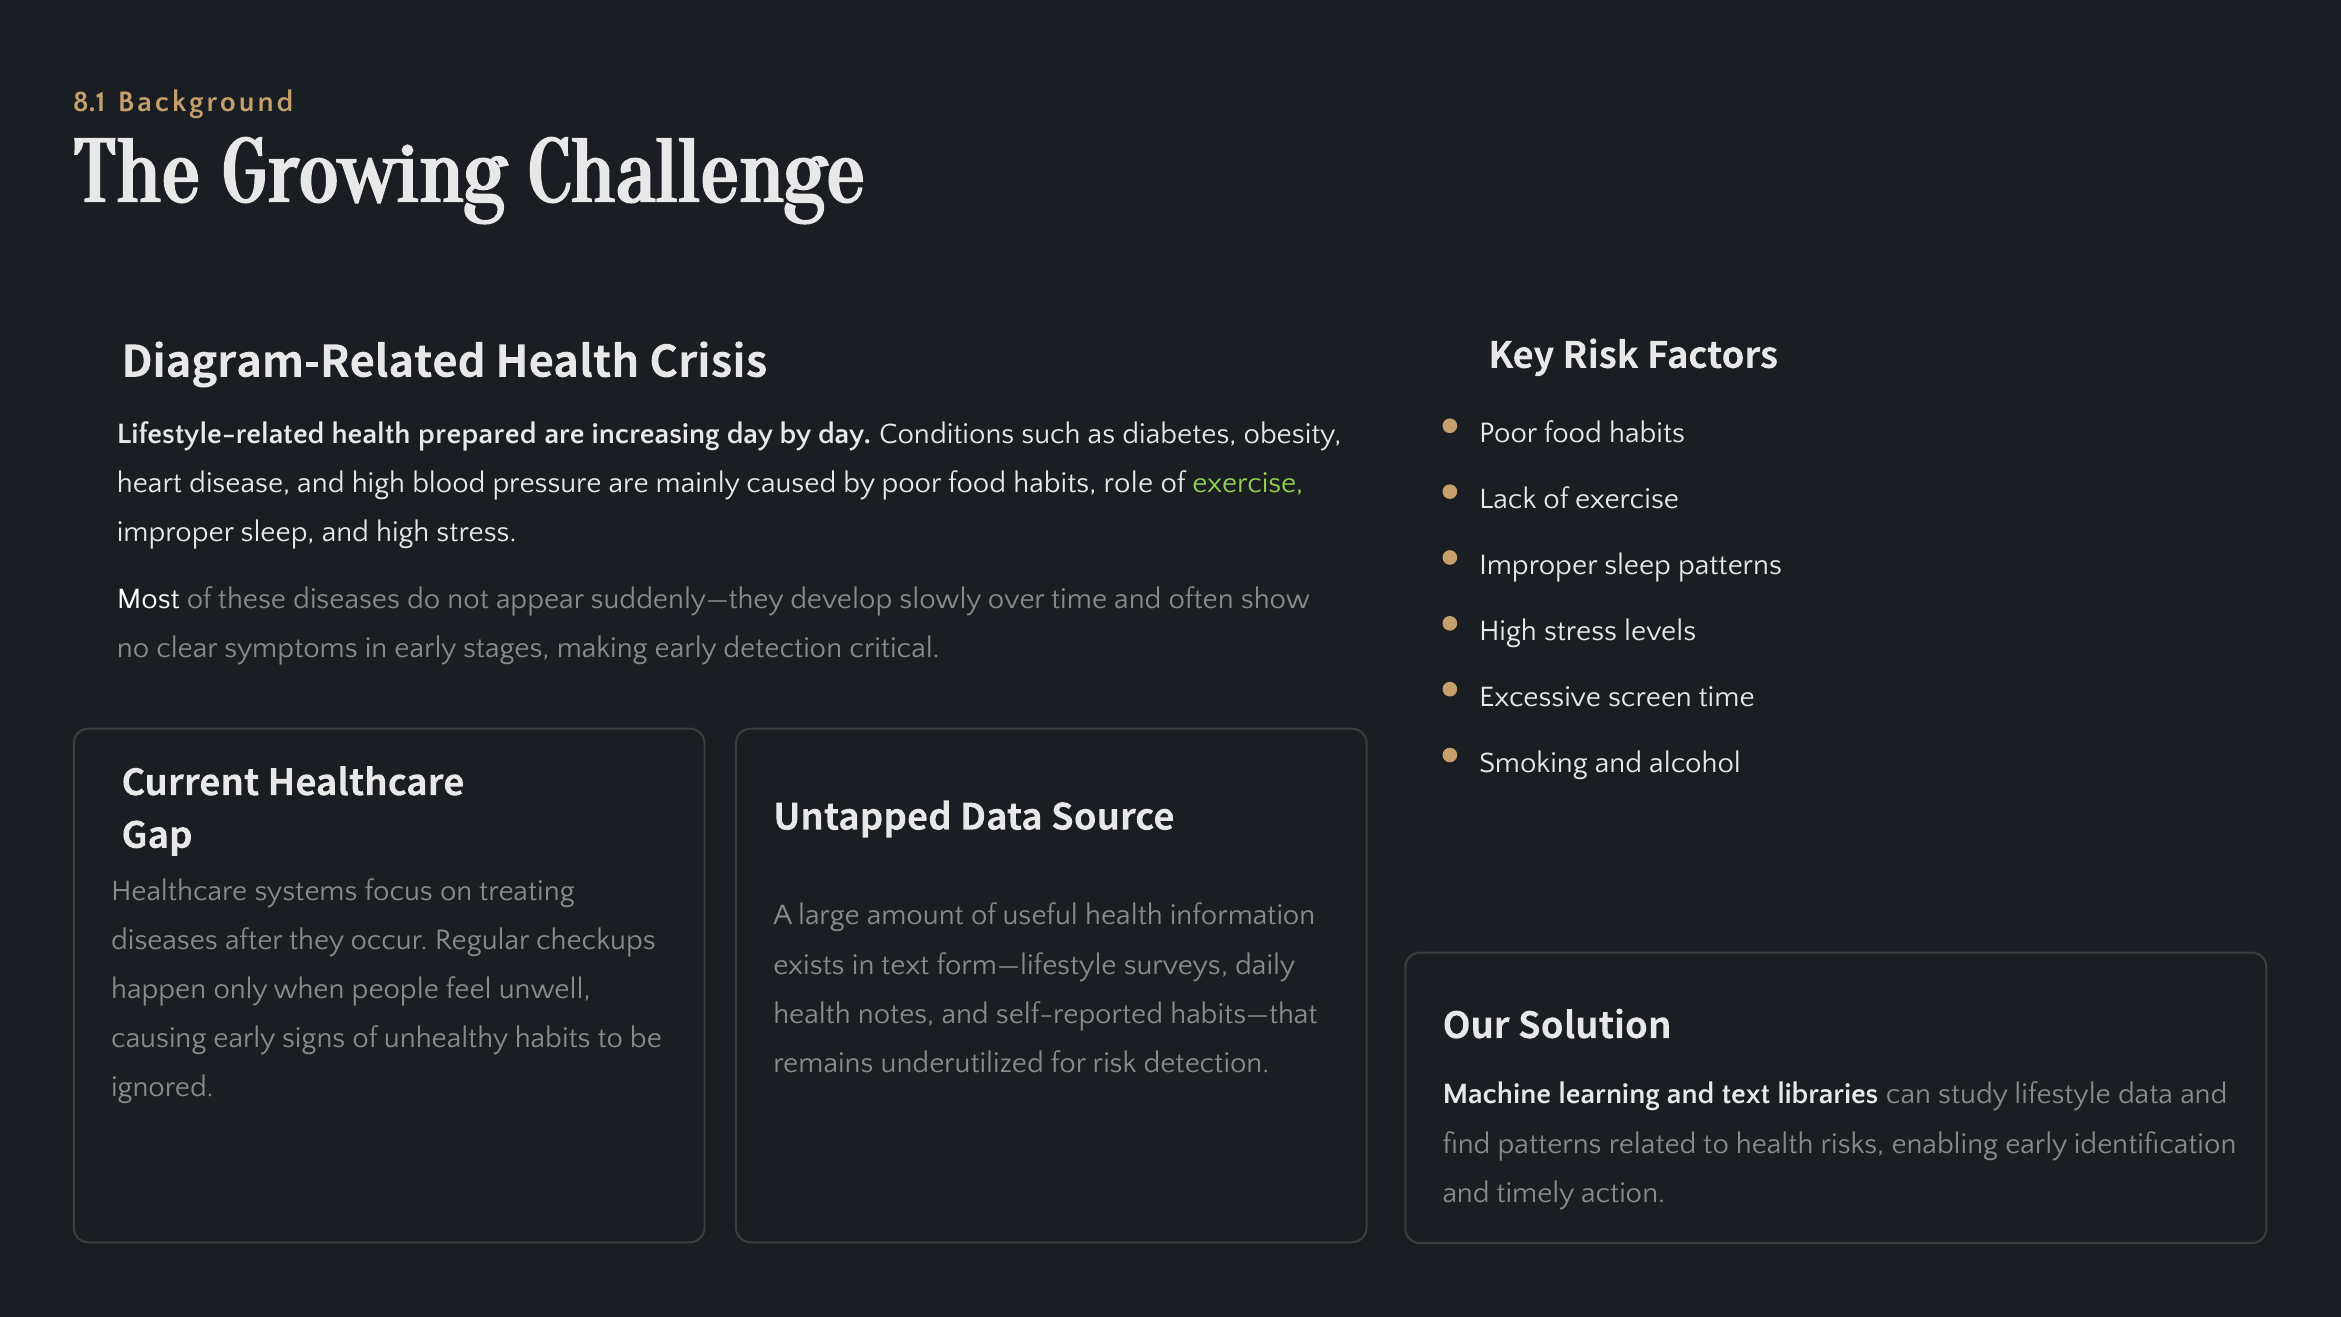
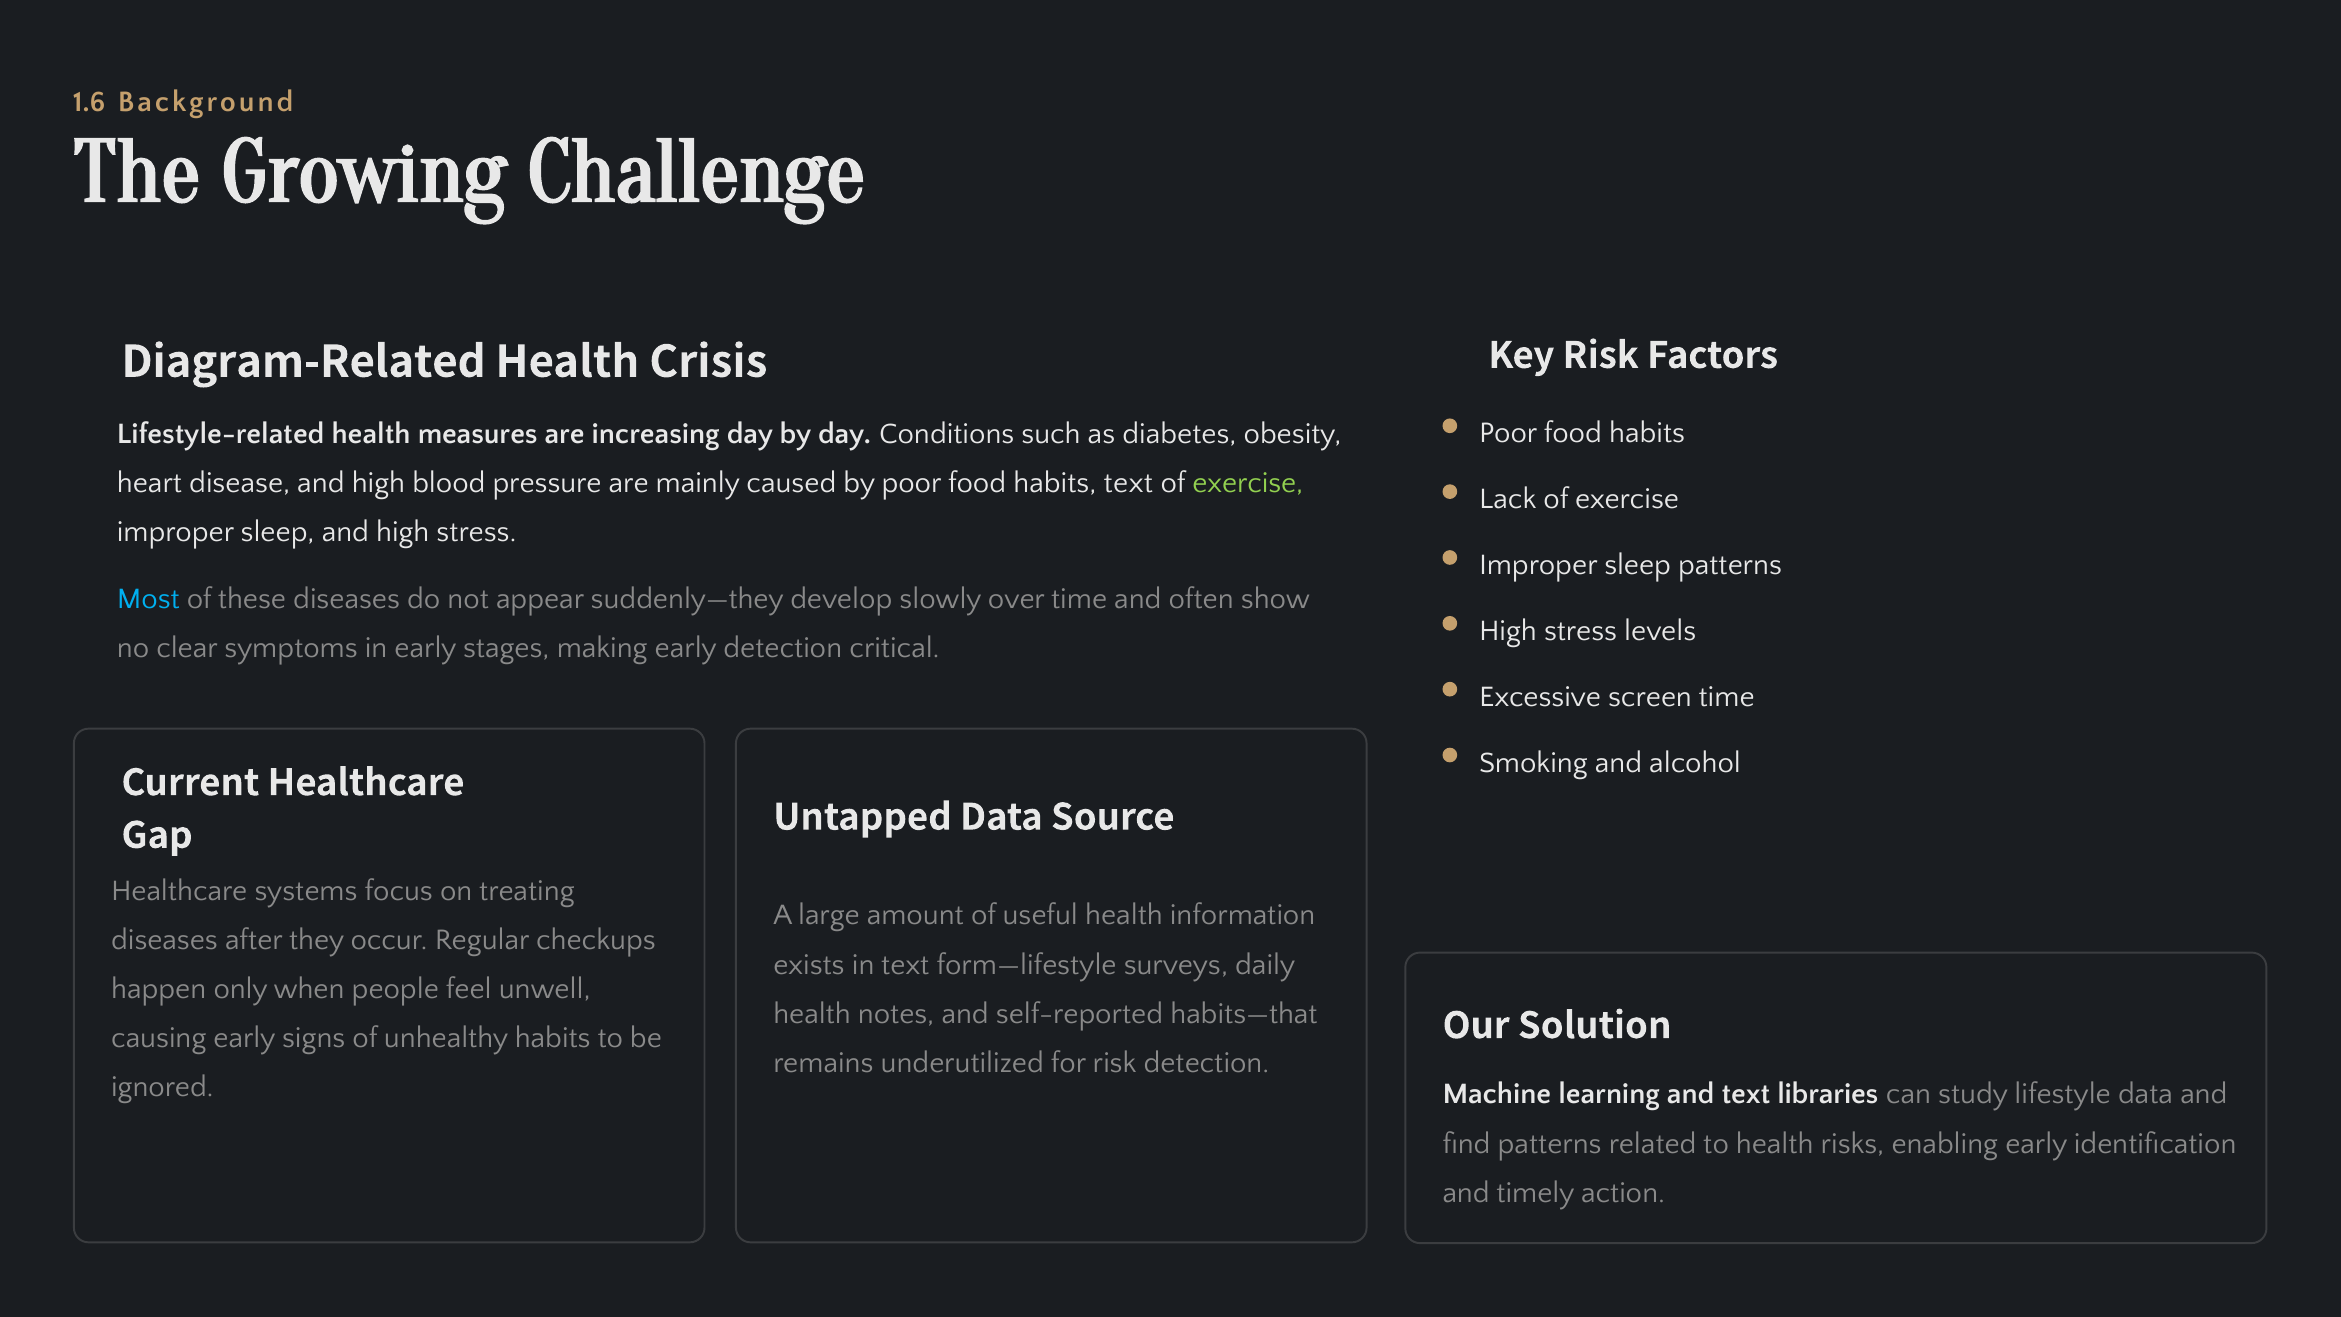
8.1: 8.1 -> 1.6
prepared: prepared -> measures
habits role: role -> text
Most colour: white -> light blue
